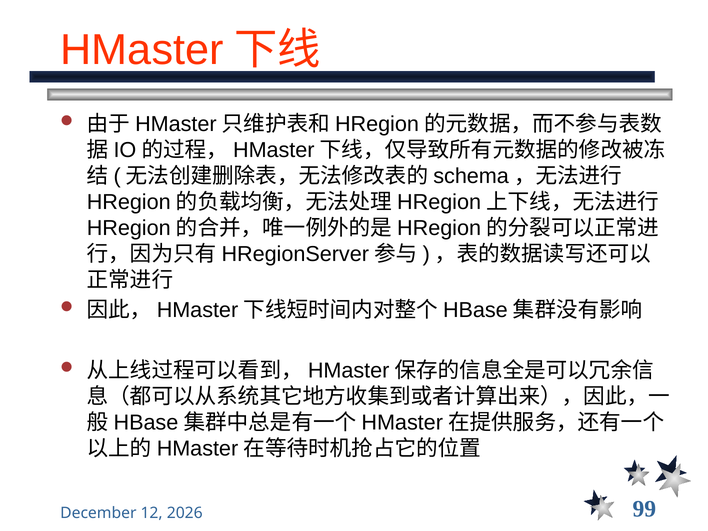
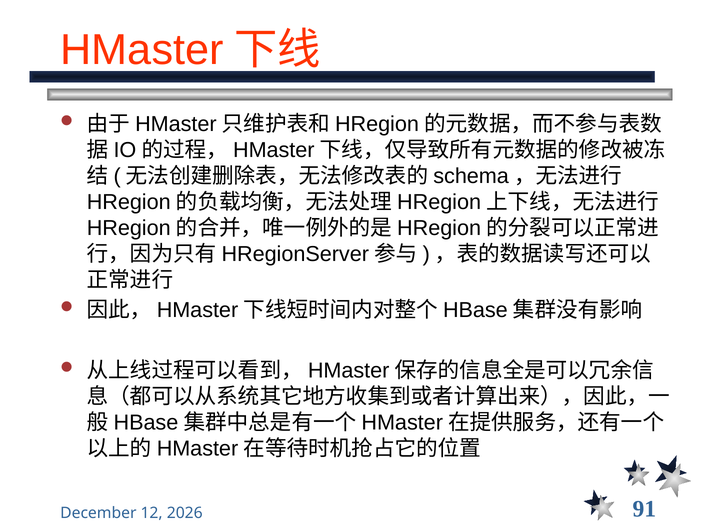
99: 99 -> 91
